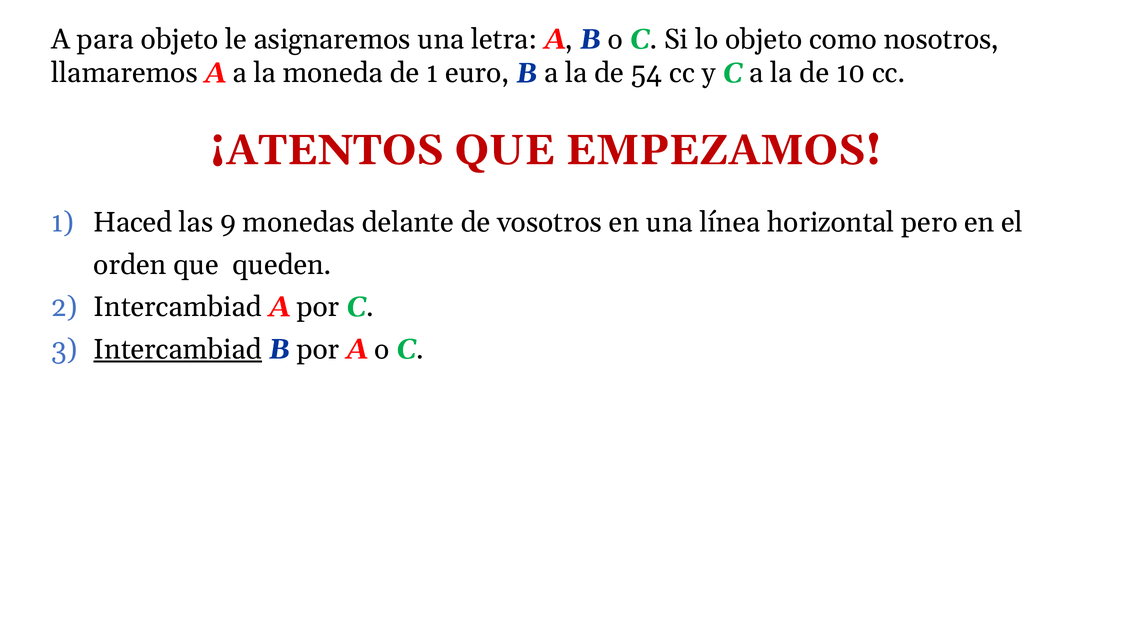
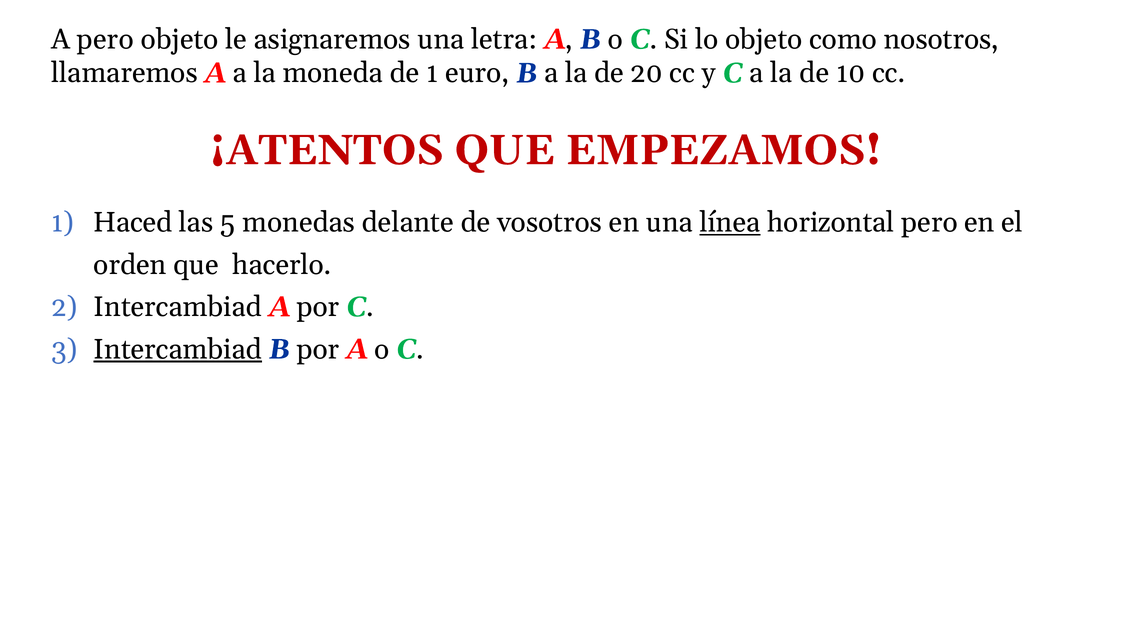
A para: para -> pero
54: 54 -> 20
9: 9 -> 5
línea underline: none -> present
queden: queden -> hacerlo
